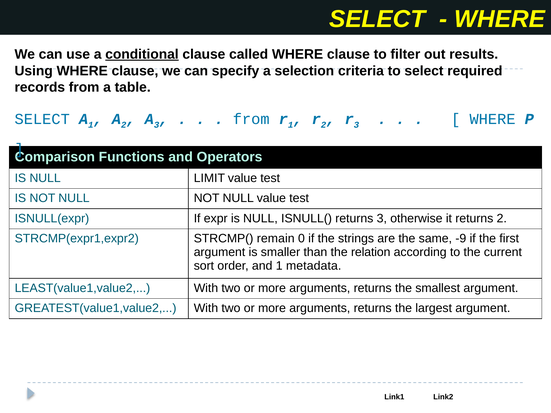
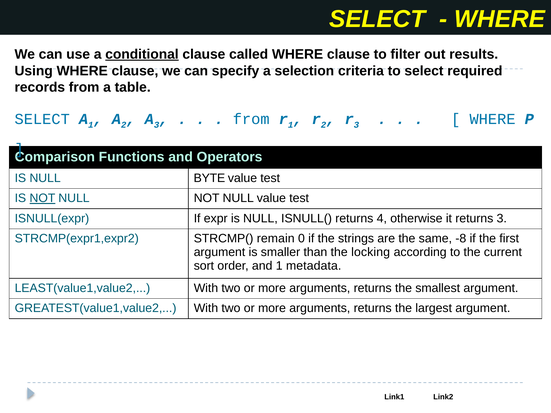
LIMIT: LIMIT -> BYTE
NOT at (42, 198) underline: none -> present
returns 3: 3 -> 4
returns 2: 2 -> 3
-9: -9 -> -8
relation: relation -> locking
